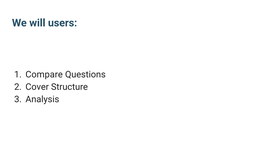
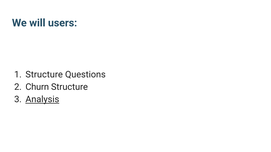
Compare at (44, 75): Compare -> Structure
Cover: Cover -> Churn
Analysis underline: none -> present
